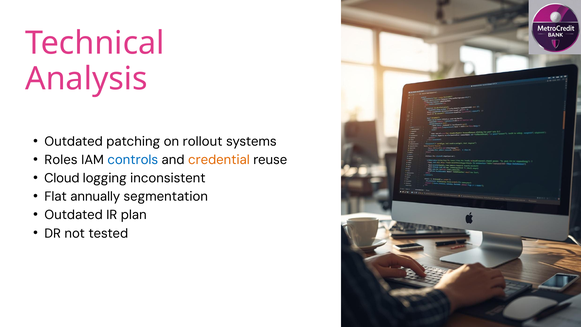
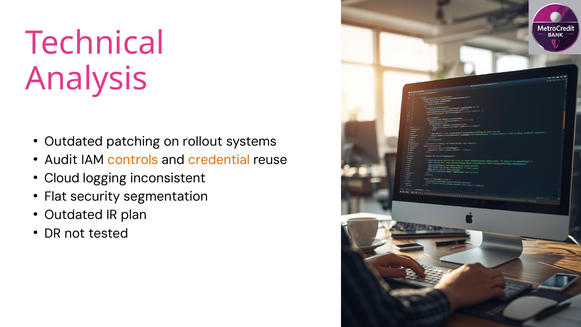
Roles: Roles -> Audit
controls colour: blue -> orange
annually: annually -> security
